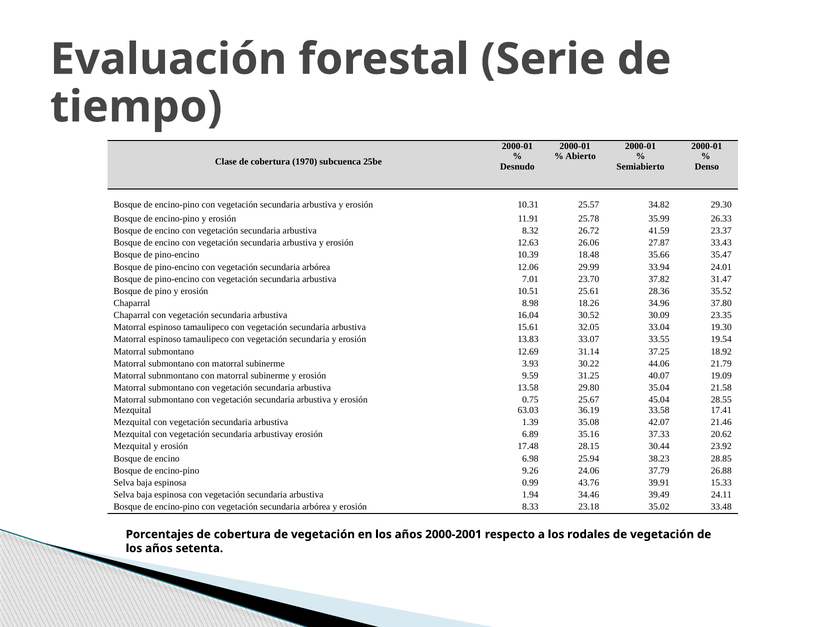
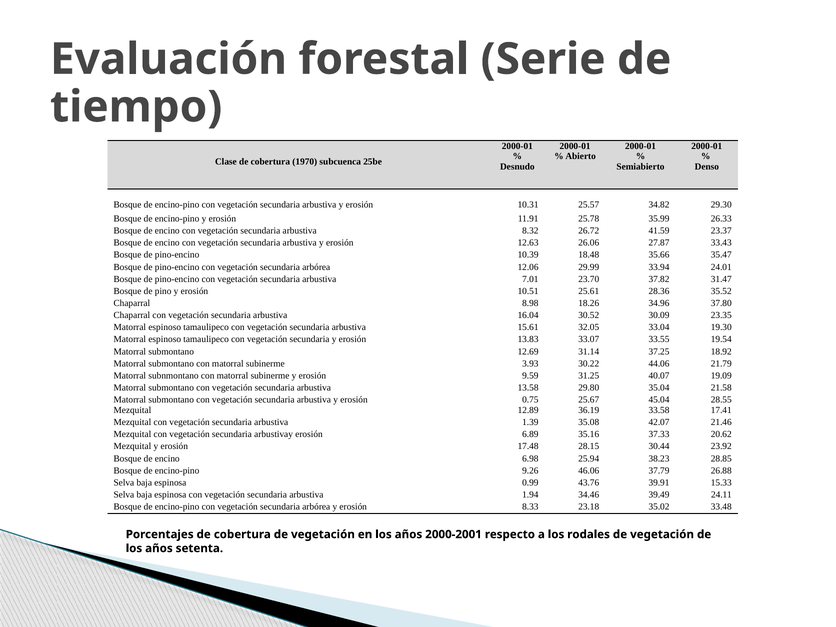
63.03: 63.03 -> 12.89
24.06: 24.06 -> 46.06
